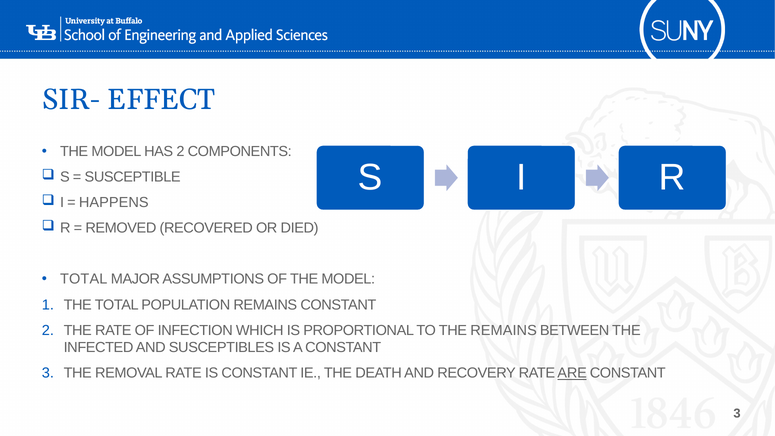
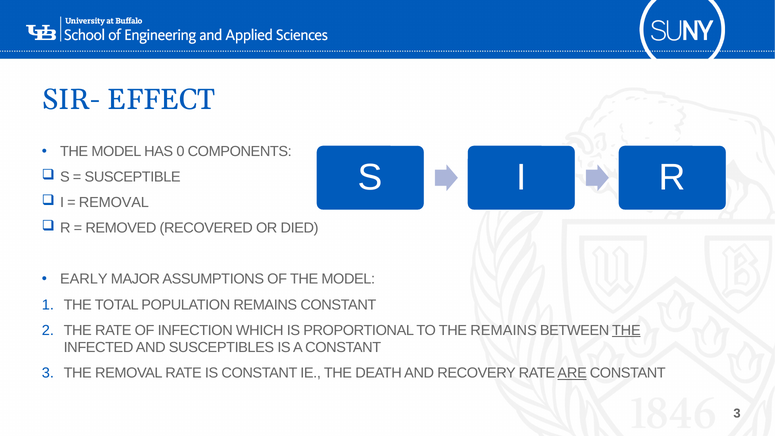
HAS 2: 2 -> 0
HAPPENS at (114, 203): HAPPENS -> REMOVAL
TOTAL at (84, 279): TOTAL -> EARLY
THE at (626, 330) underline: none -> present
